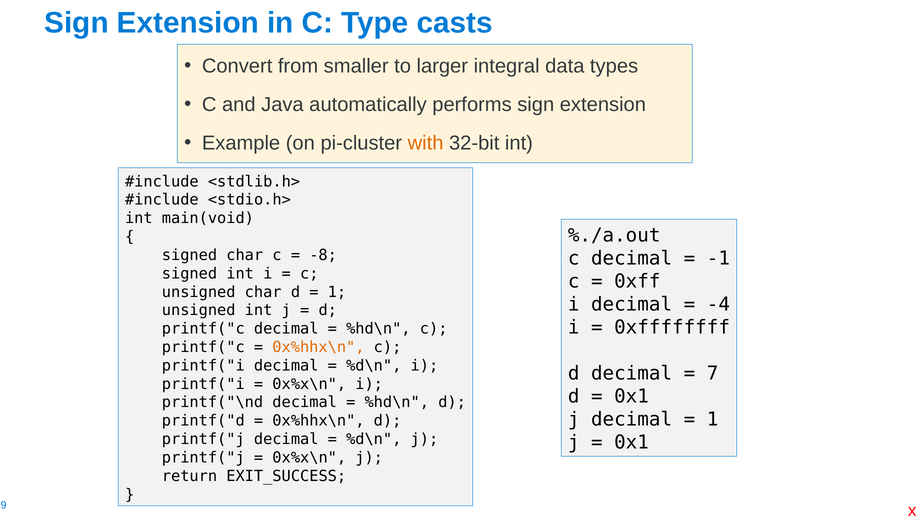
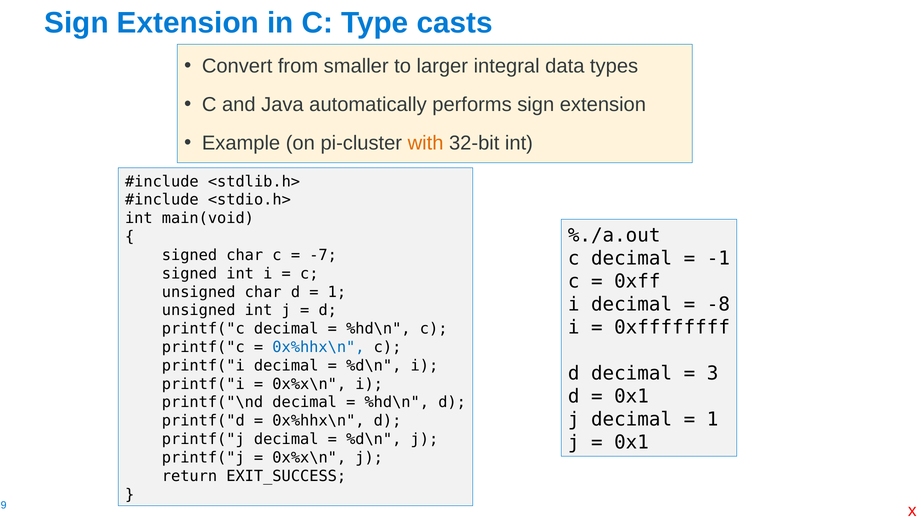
-8: -8 -> -7
-4: -4 -> -8
0x%hhx\n at (318, 347) colour: orange -> blue
7: 7 -> 3
